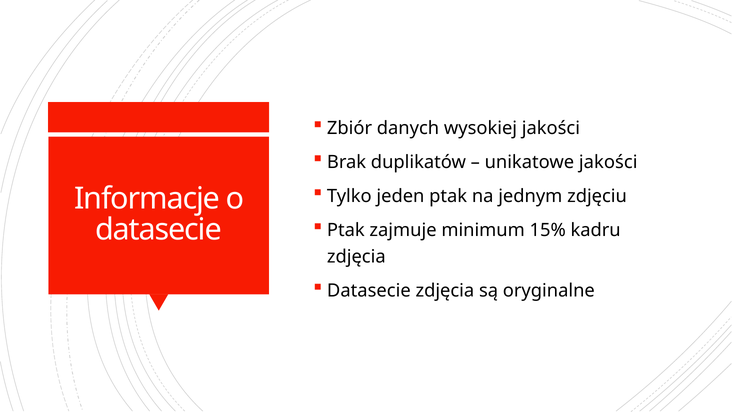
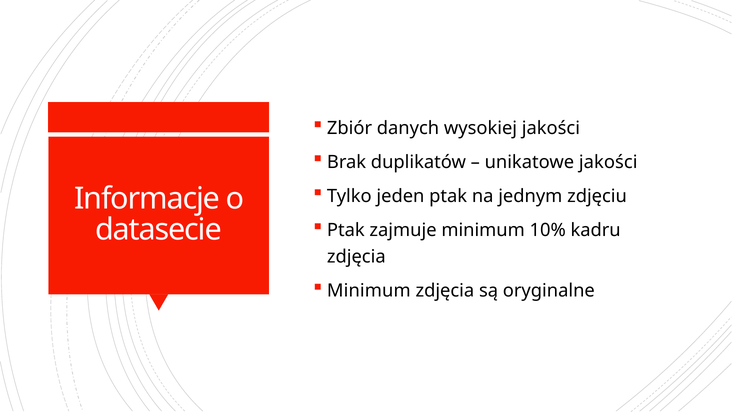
15%: 15% -> 10%
Datasecie at (369, 291): Datasecie -> Minimum
